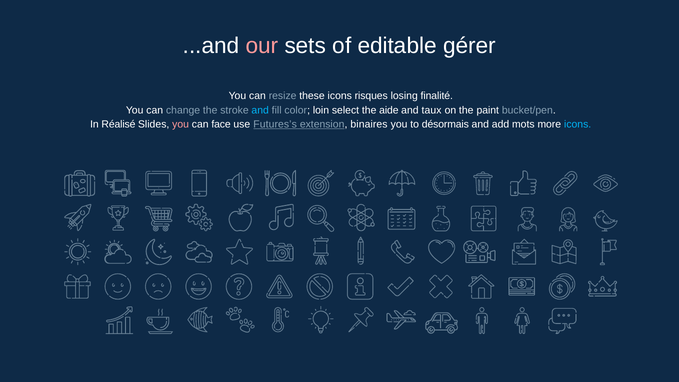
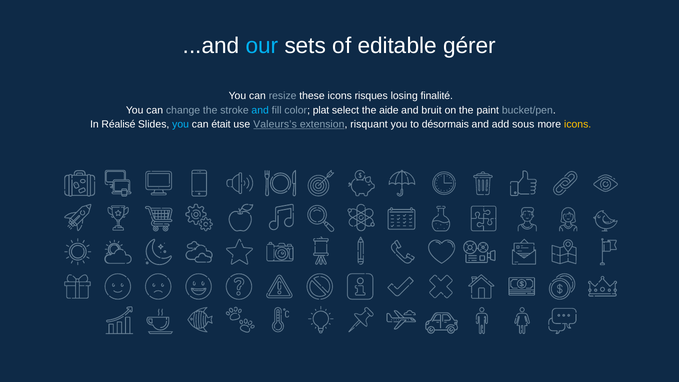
our colour: pink -> light blue
loin: loin -> plat
taux: taux -> bruit
you at (181, 124) colour: pink -> light blue
face: face -> était
Futures’s: Futures’s -> Valeurs’s
binaires: binaires -> risquant
mots: mots -> sous
icons at (578, 124) colour: light blue -> yellow
